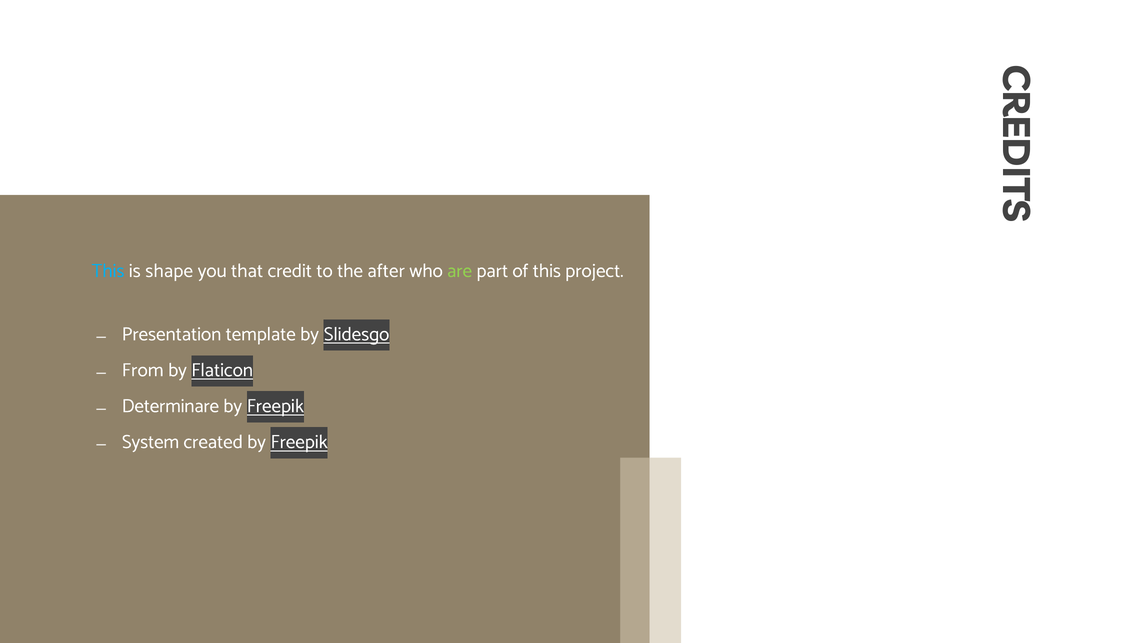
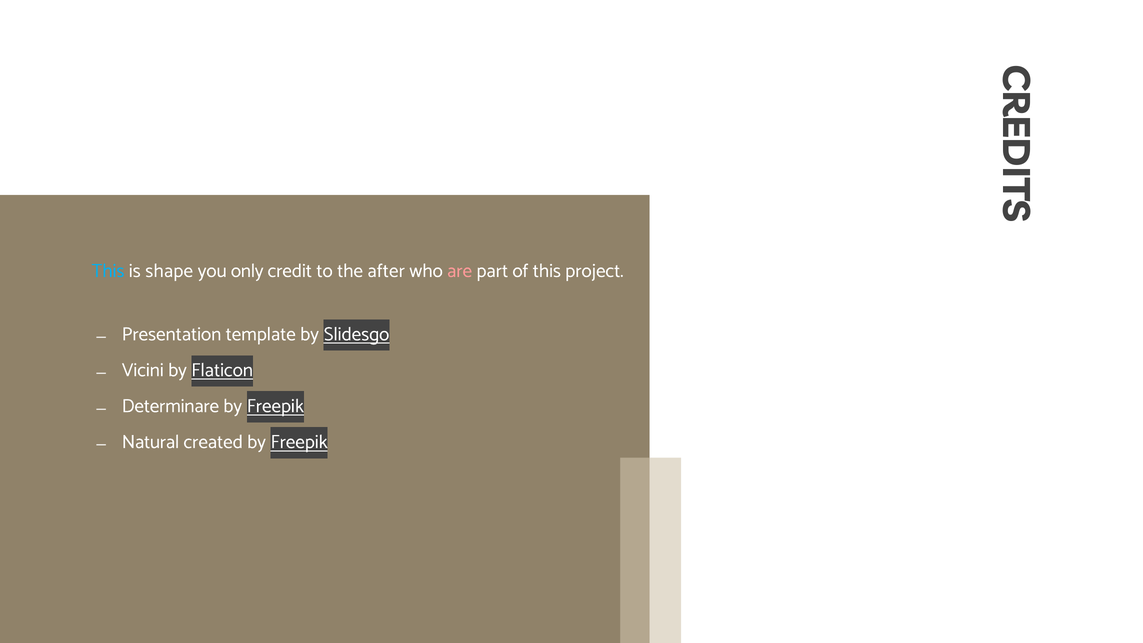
that: that -> only
are colour: light green -> pink
From: From -> Vicini
System: System -> Natural
